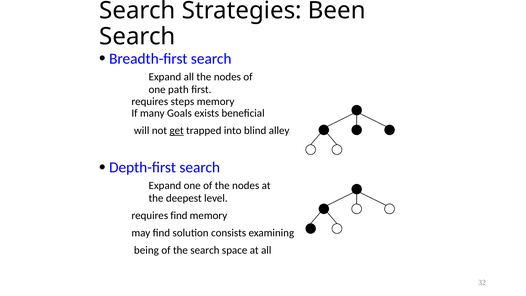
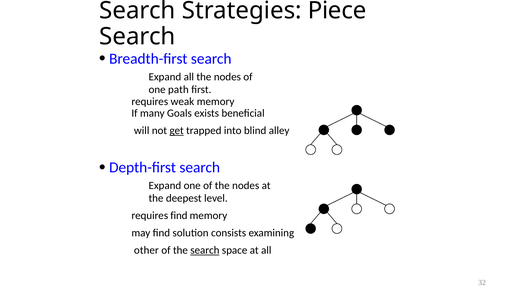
Been: Been -> Piece
steps: steps -> weak
being: being -> other
search at (205, 250) underline: none -> present
